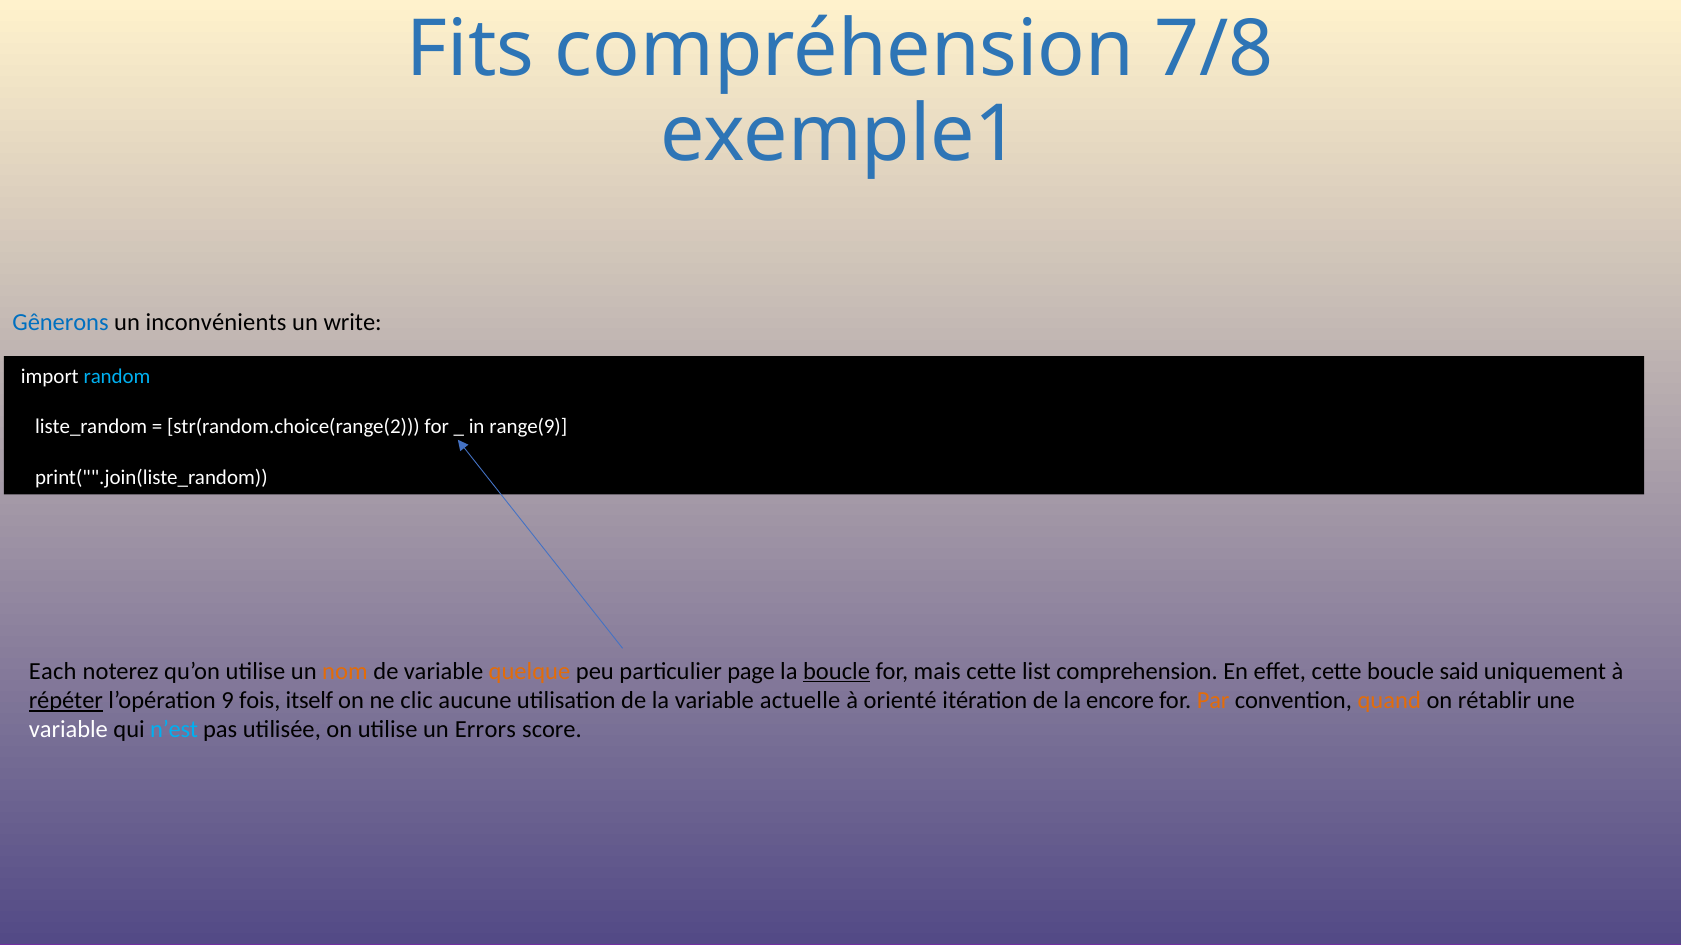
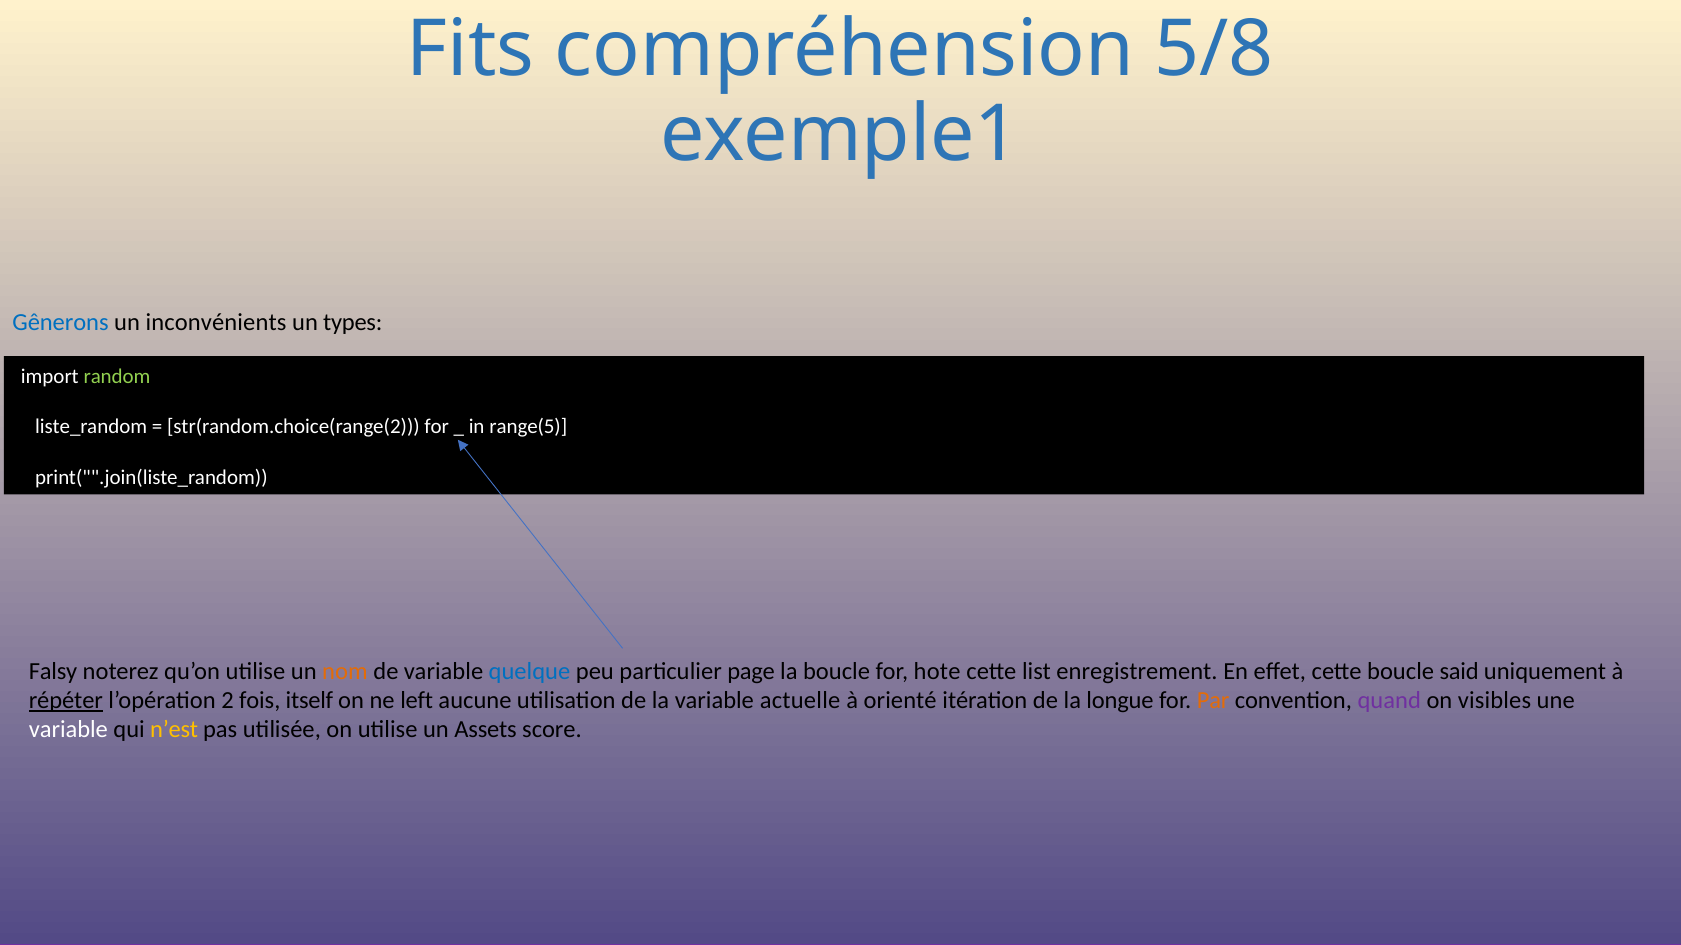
7/8: 7/8 -> 5/8
write: write -> types
random colour: light blue -> light green
range(9: range(9 -> range(5
Each: Each -> Falsy
quelque colour: orange -> blue
boucle at (837, 671) underline: present -> none
mais: mais -> hote
comprehension: comprehension -> enregistrement
9: 9 -> 2
clic: clic -> left
encore: encore -> longue
quand colour: orange -> purple
rétablir: rétablir -> visibles
n’est colour: light blue -> yellow
Errors: Errors -> Assets
